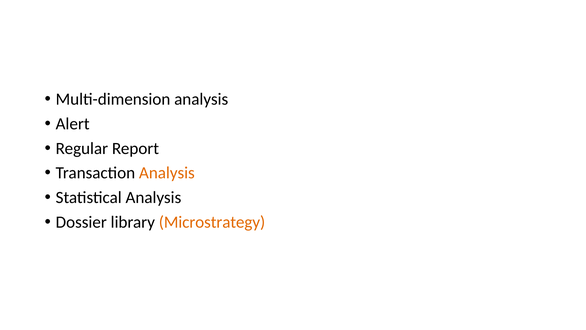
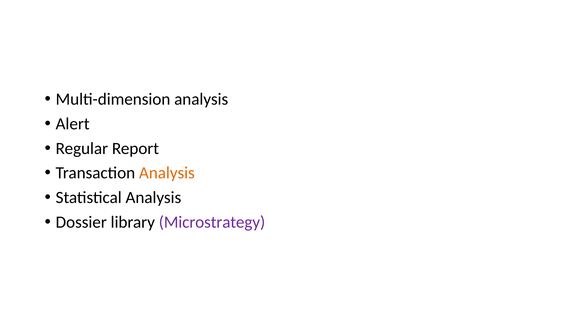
Microstrategy colour: orange -> purple
